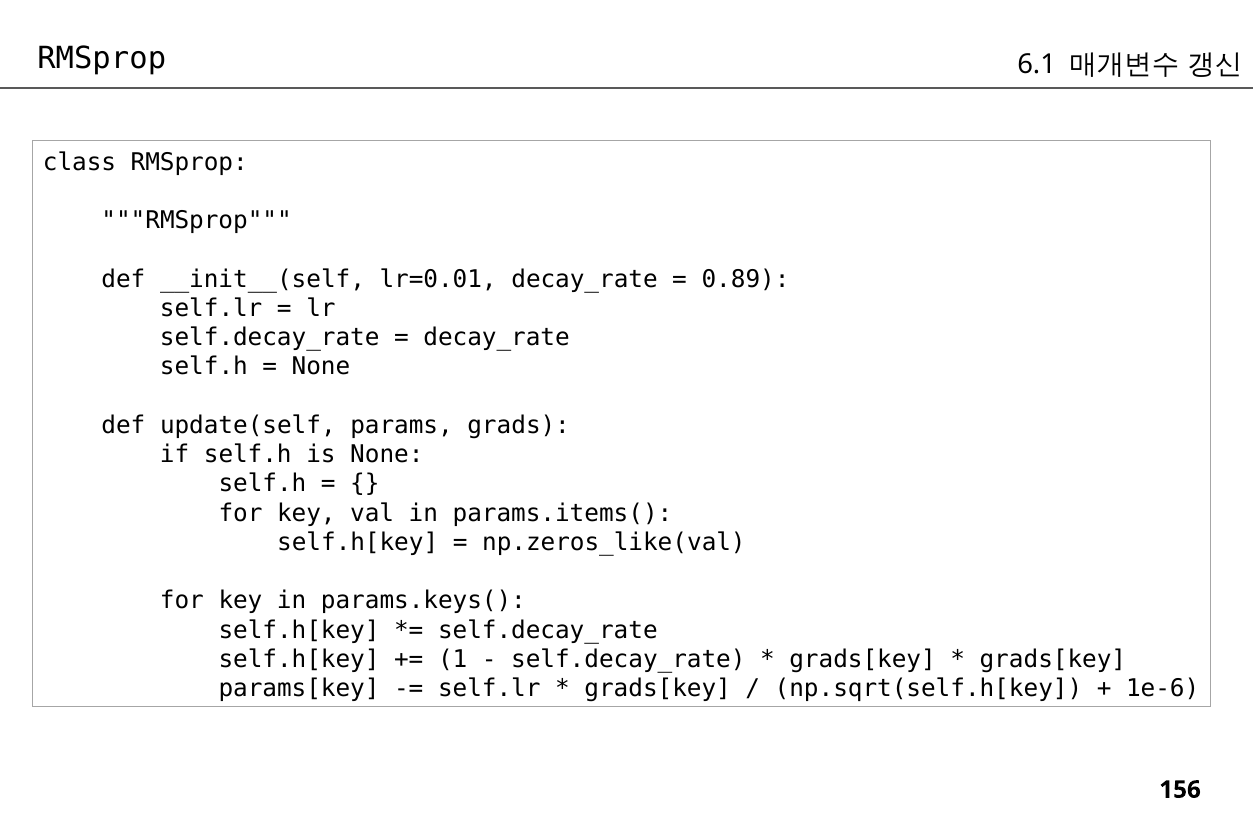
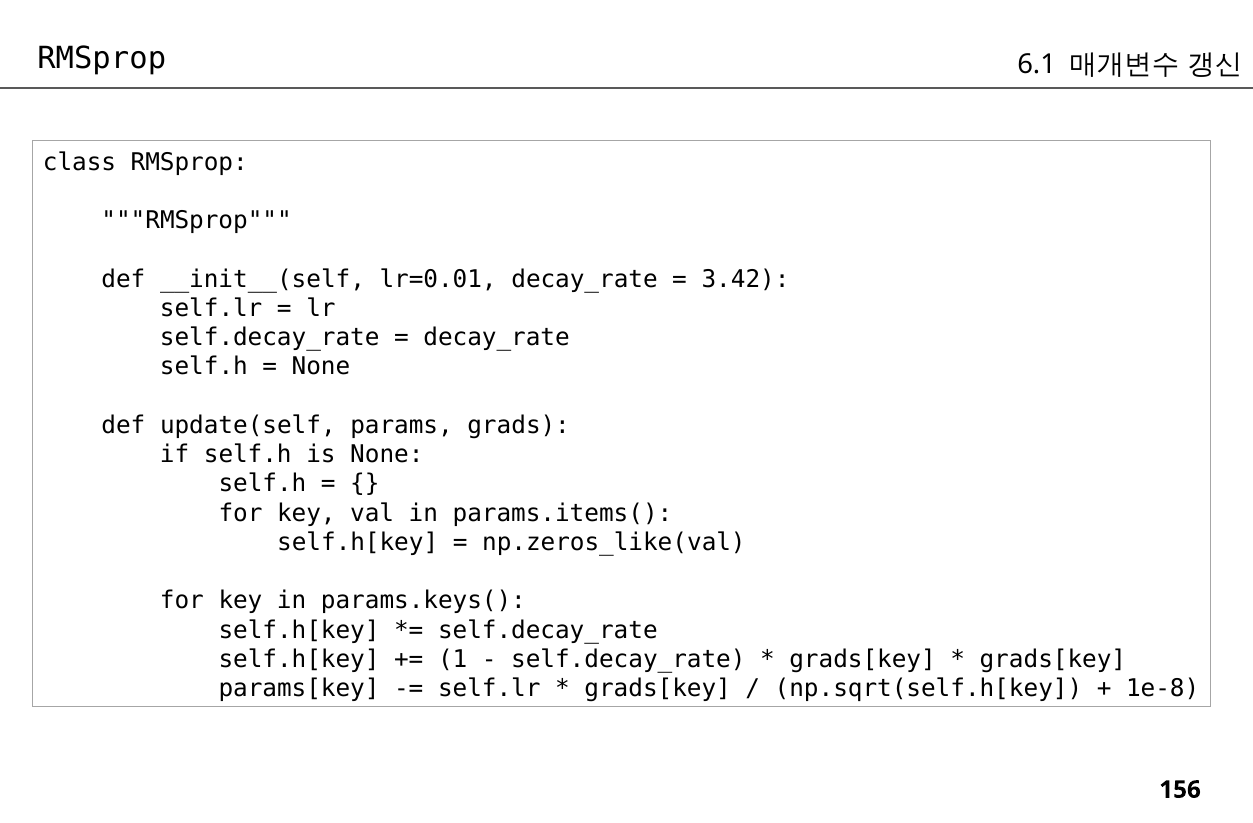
0.89: 0.89 -> 3.42
1e-6: 1e-6 -> 1e-8
